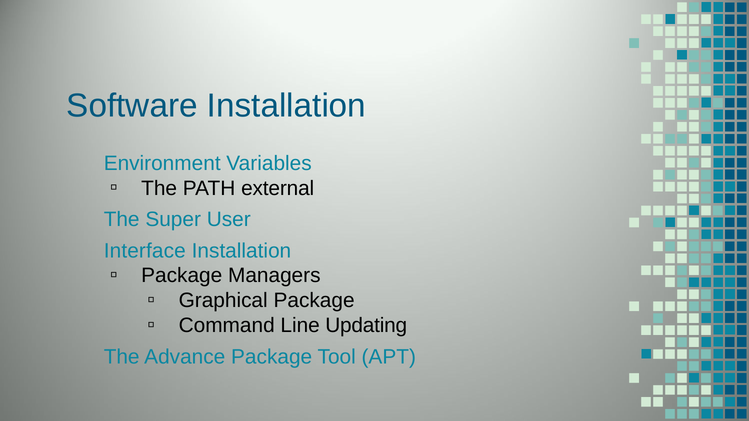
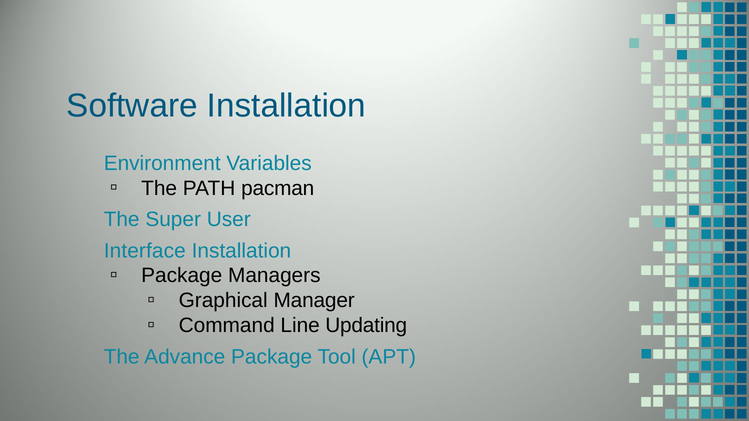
external: external -> pacman
Graphical Package: Package -> Manager
